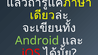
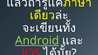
Android underline: none -> present
